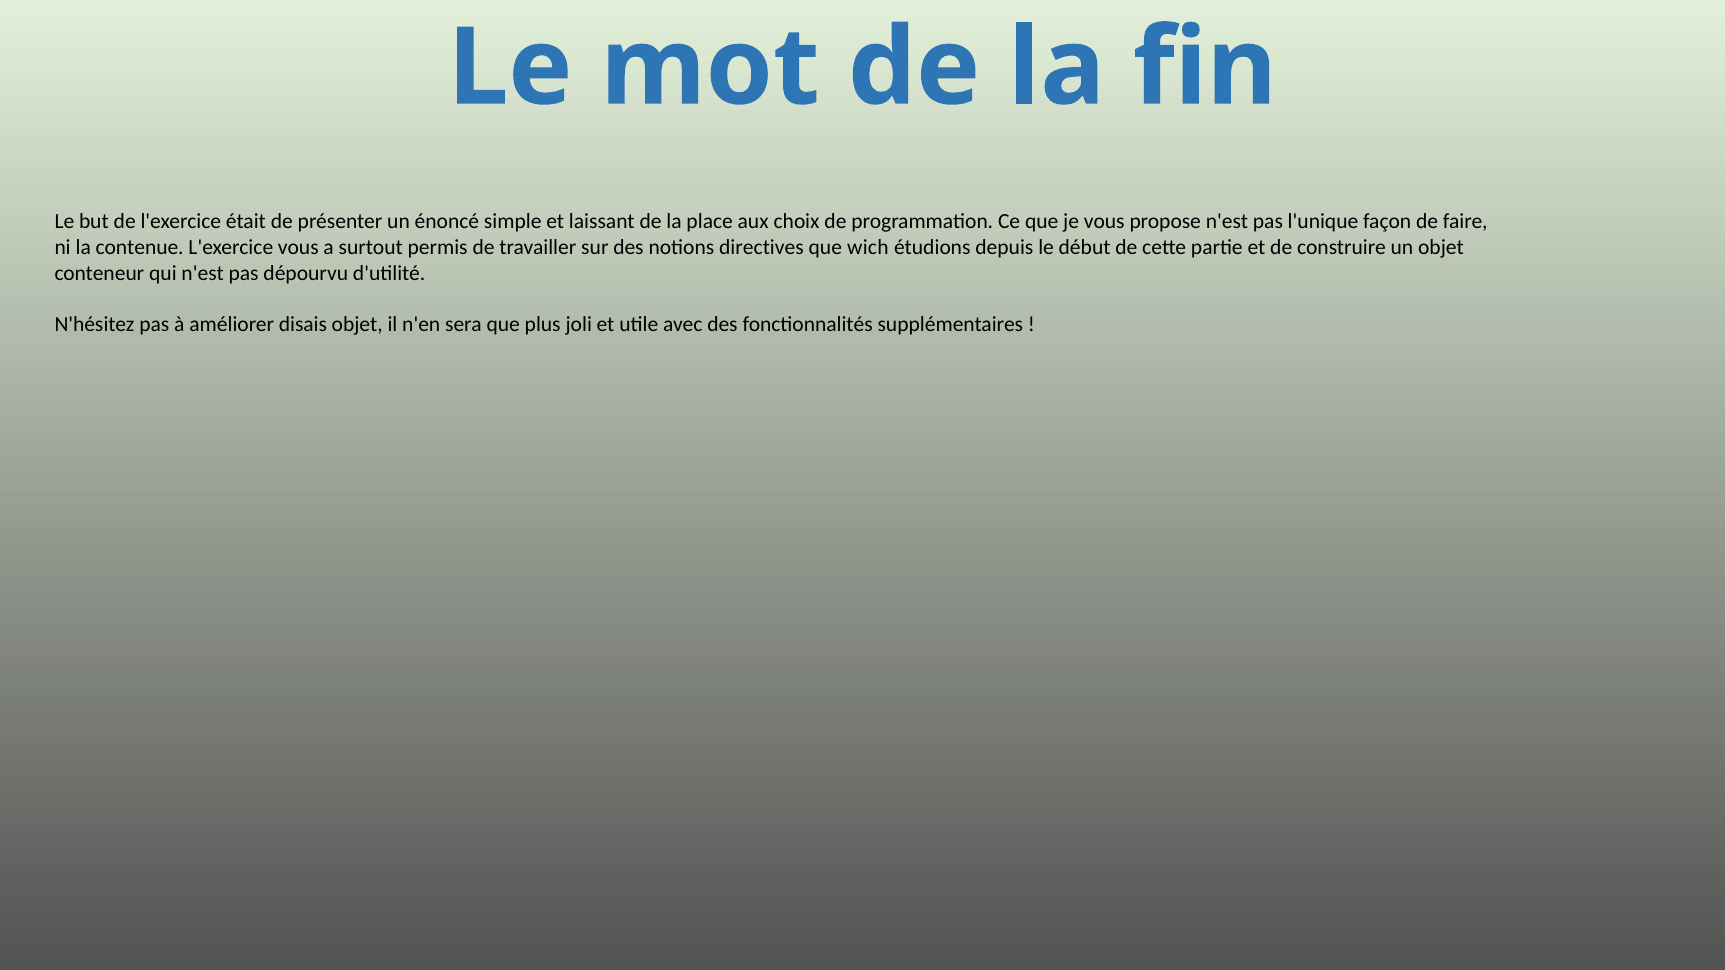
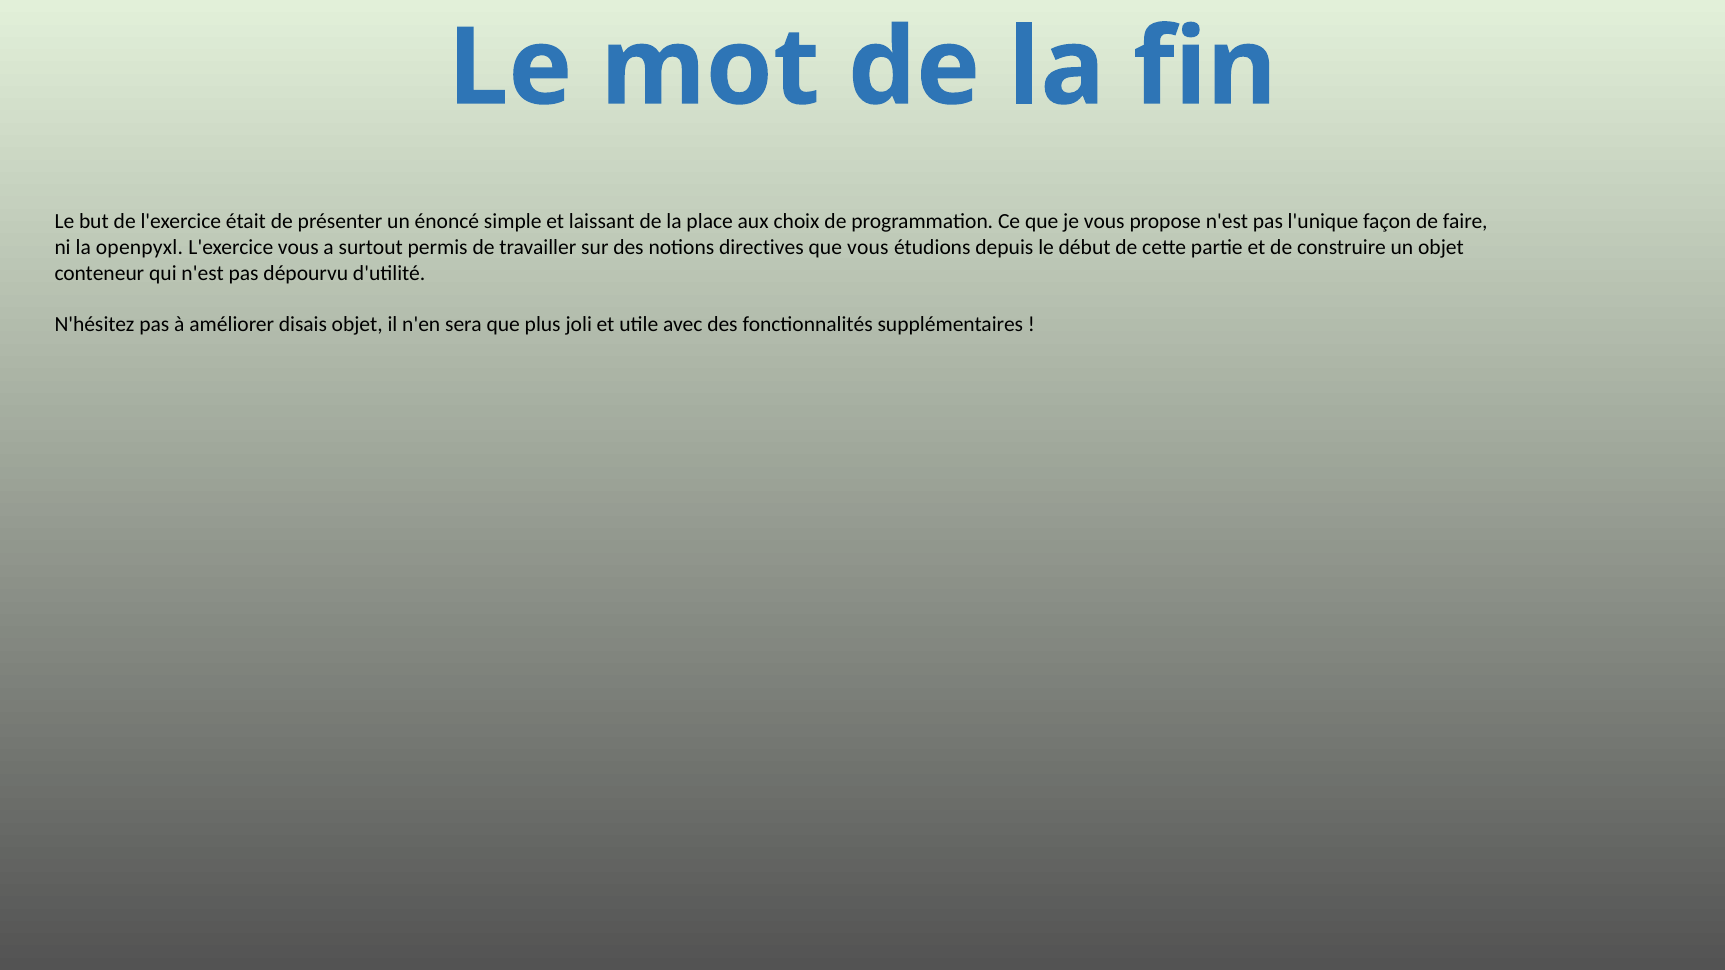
contenue: contenue -> openpyxl
que wich: wich -> vous
